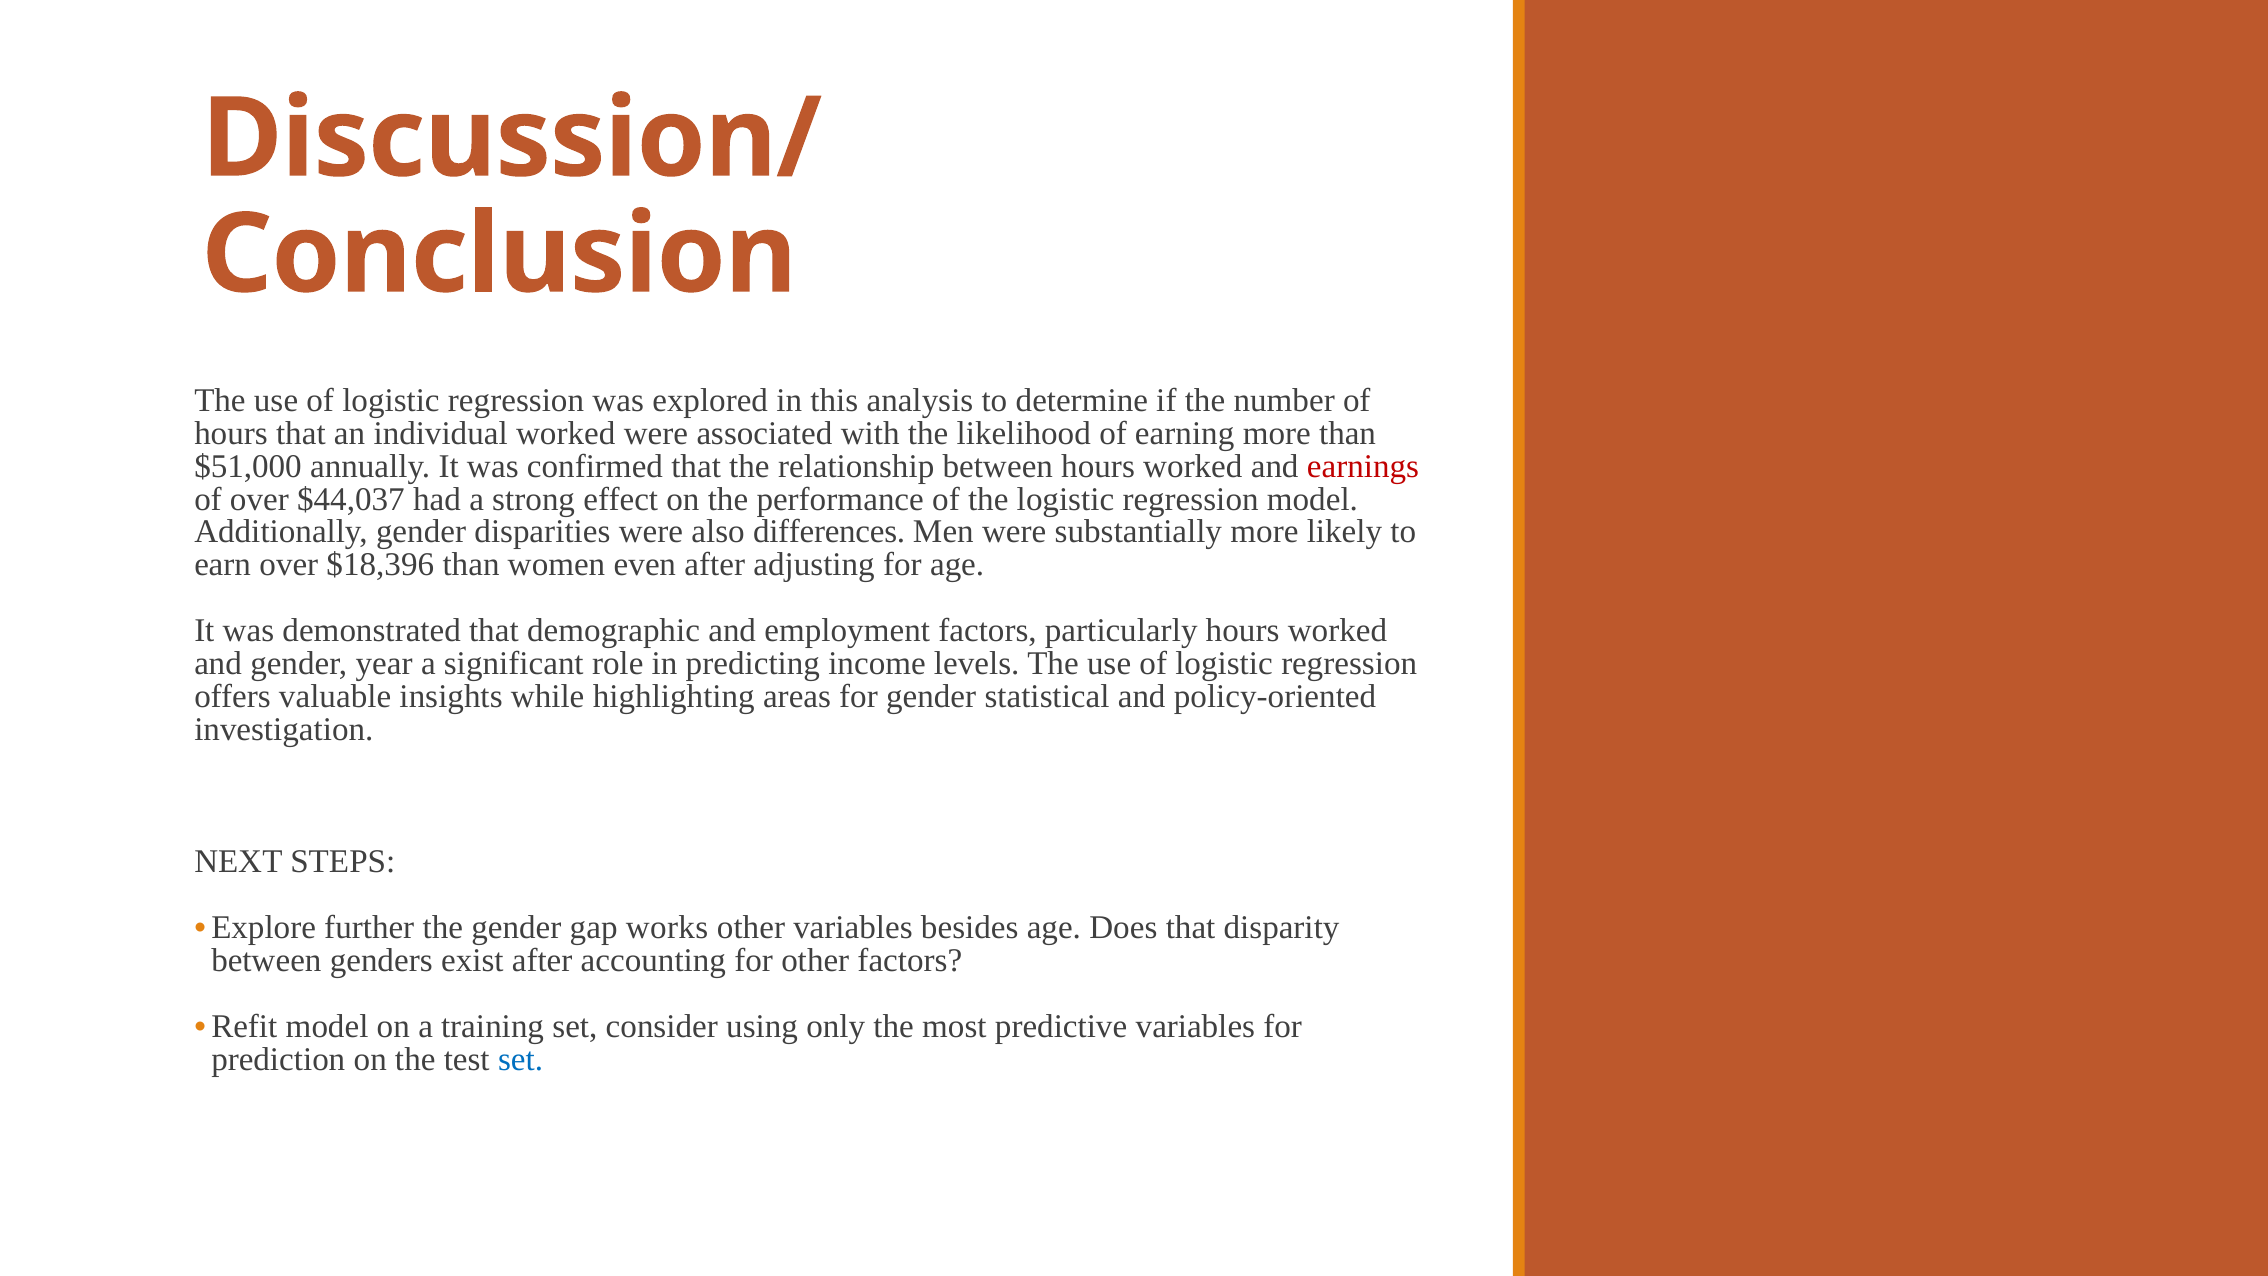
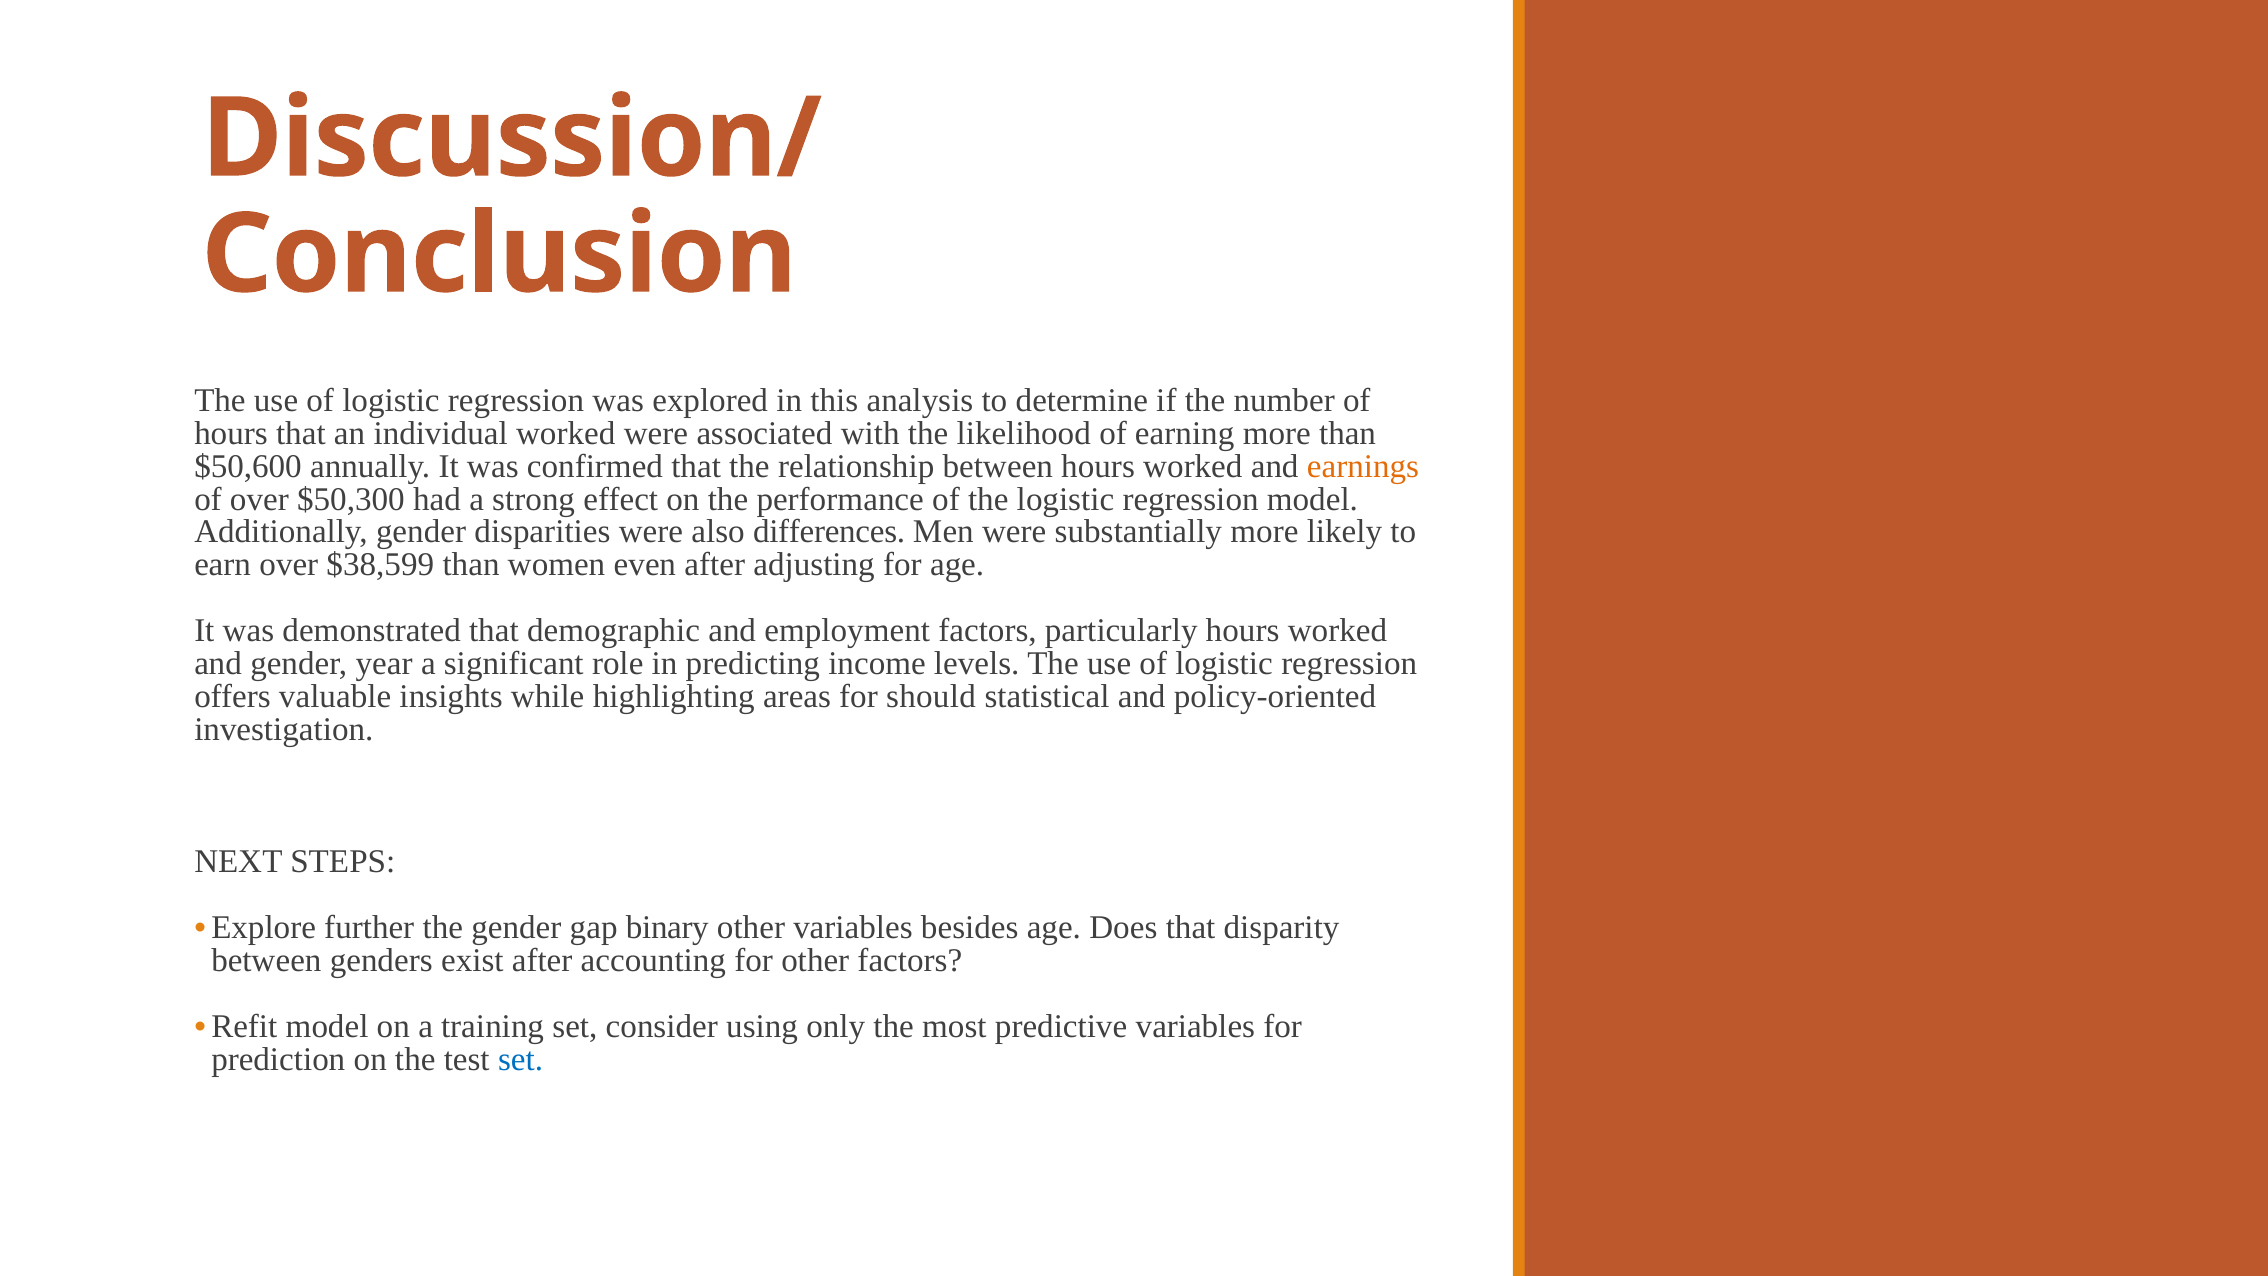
$51,000: $51,000 -> $50,600
earnings colour: red -> orange
$44,037: $44,037 -> $50,300
$18,396: $18,396 -> $38,599
for gender: gender -> should
works: works -> binary
